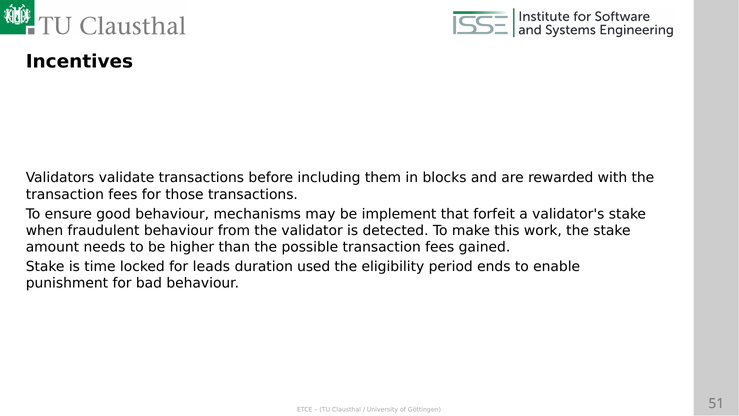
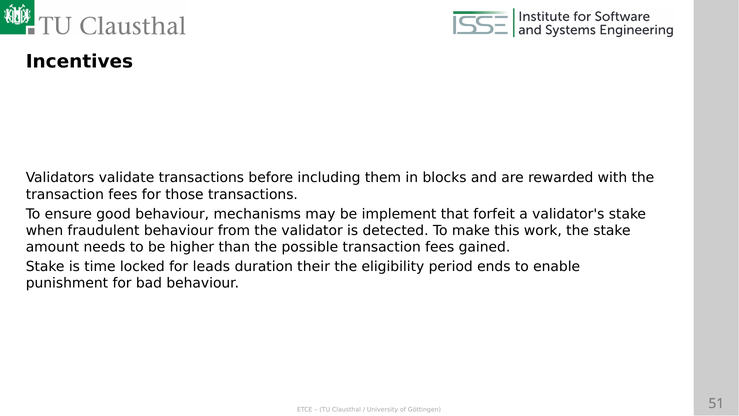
used: used -> their
